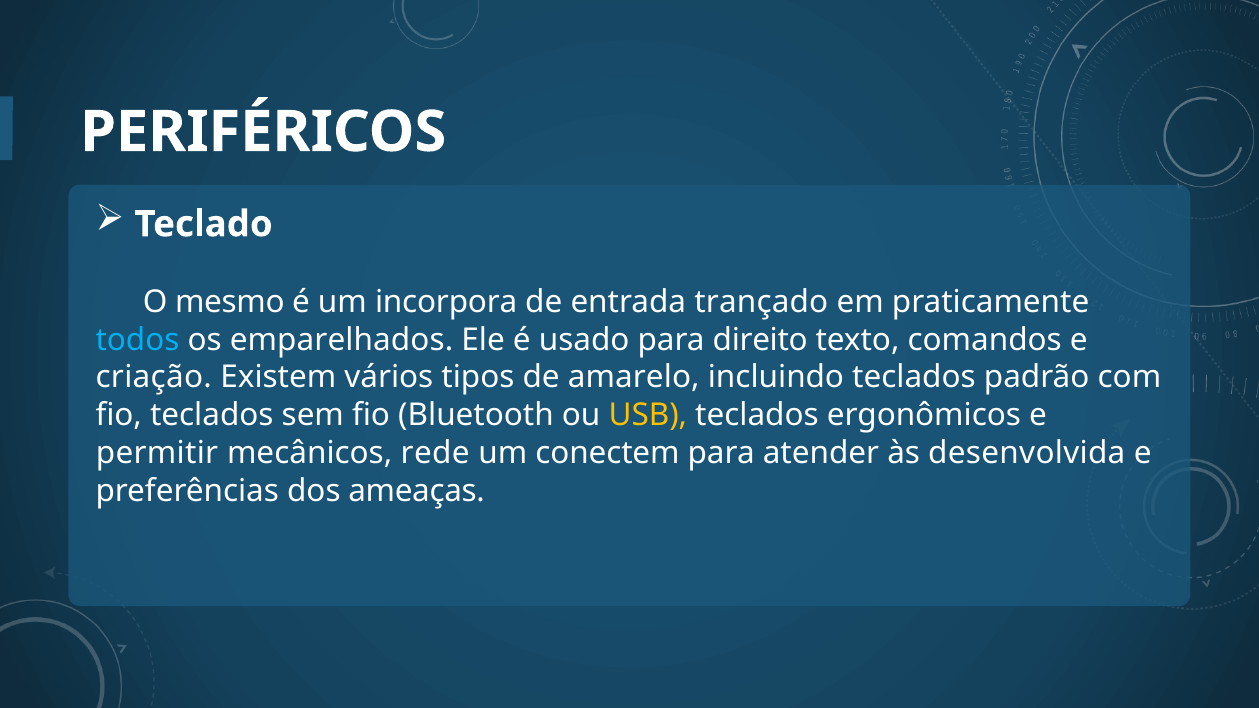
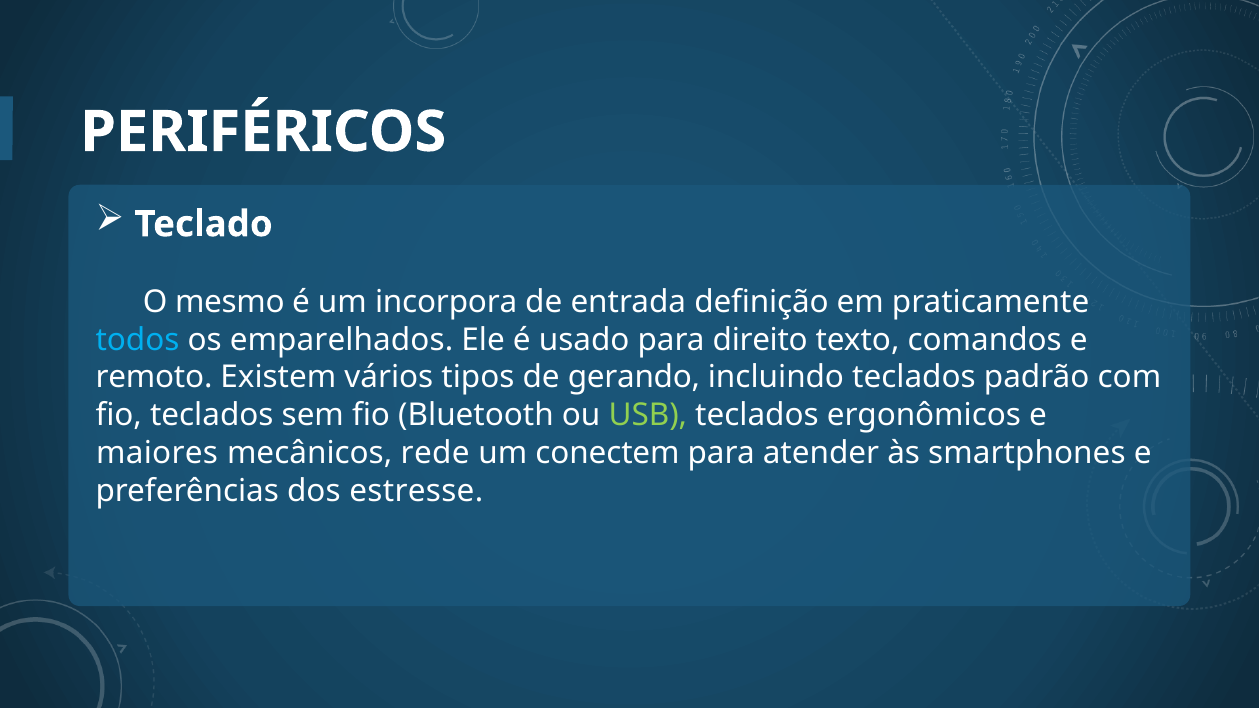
trançado: trançado -> definição
criação: criação -> remoto
amarelo: amarelo -> gerando
USB colour: yellow -> light green
permitir: permitir -> maiores
desenvolvida: desenvolvida -> smartphones
ameaças: ameaças -> estresse
